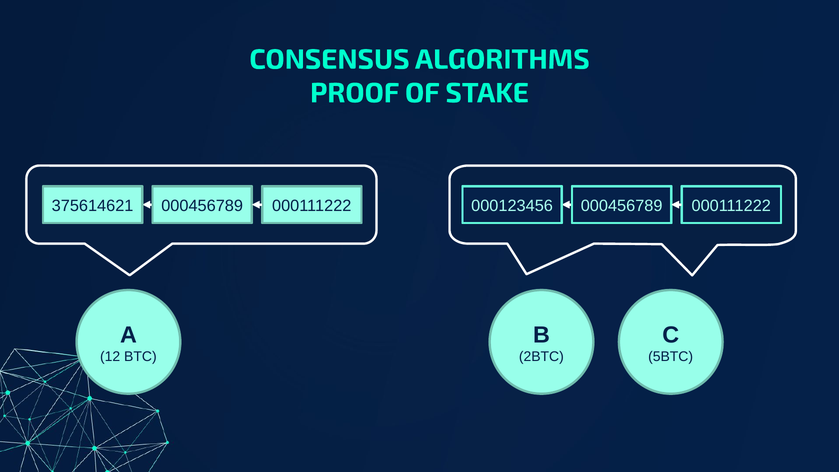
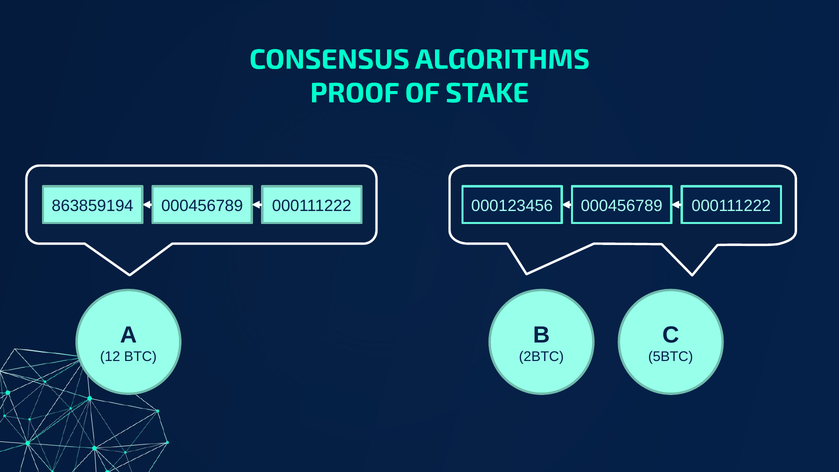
375614621: 375614621 -> 863859194
